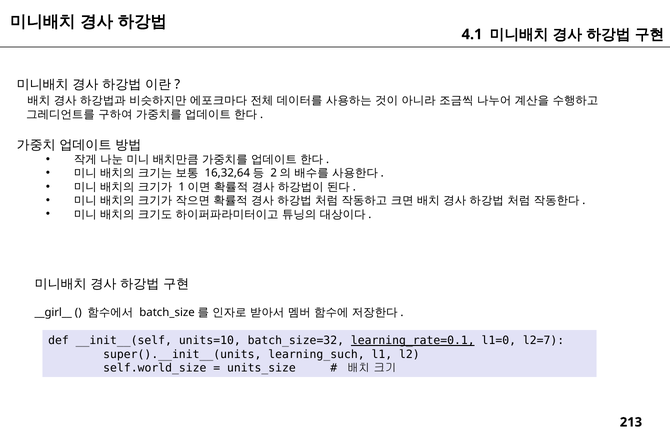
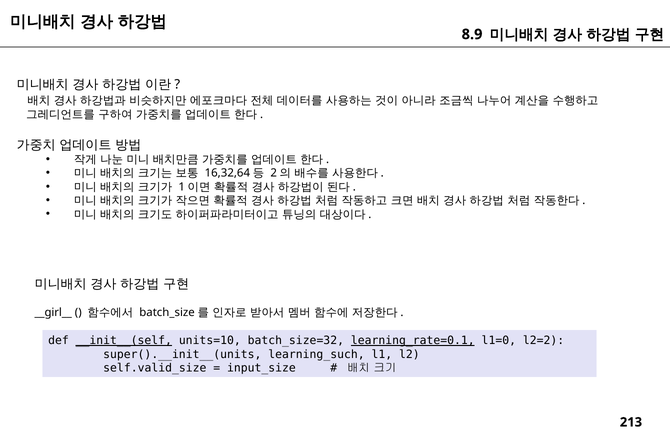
4.1: 4.1 -> 8.9
__init__(self underline: none -> present
l2=7: l2=7 -> l2=2
self.world_size: self.world_size -> self.valid_size
units_size: units_size -> input_size
